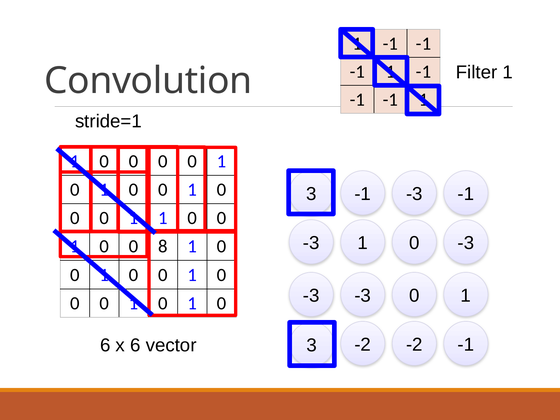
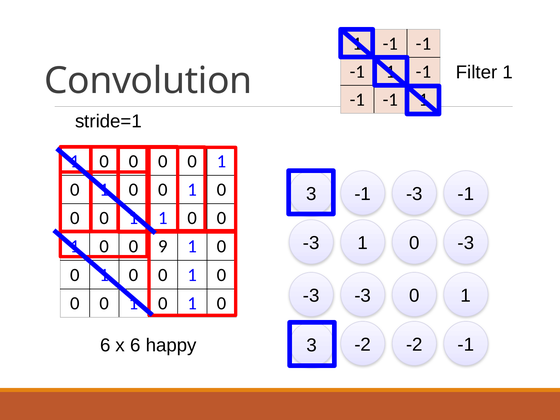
8: 8 -> 9
vector: vector -> happy
